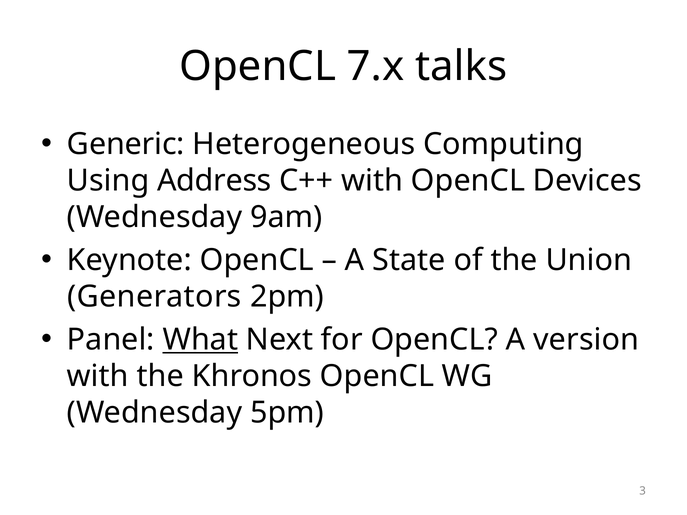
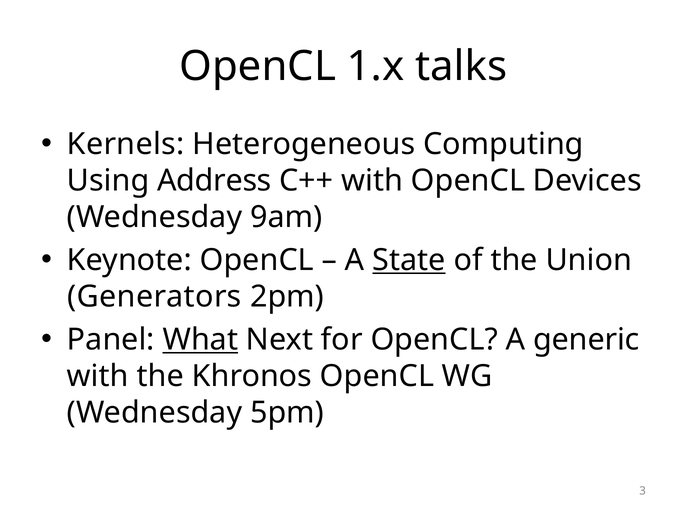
7.x: 7.x -> 1.x
Generic: Generic -> Kernels
State underline: none -> present
version: version -> generic
